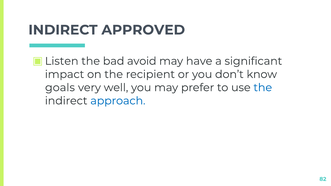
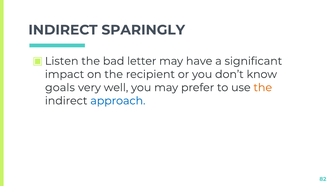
APPROVED: APPROVED -> SPARINGLY
avoid: avoid -> letter
the at (263, 88) colour: blue -> orange
